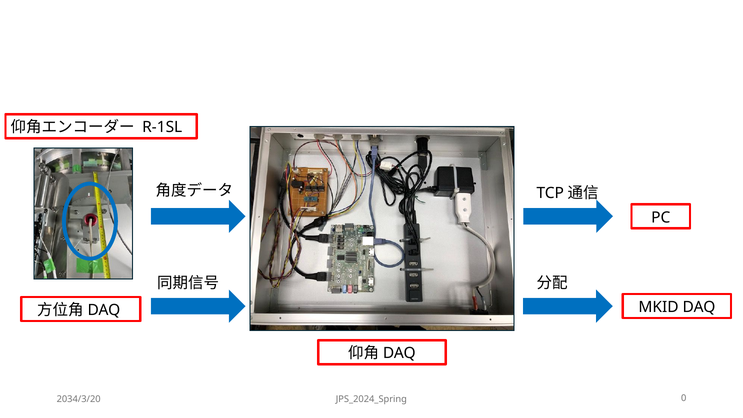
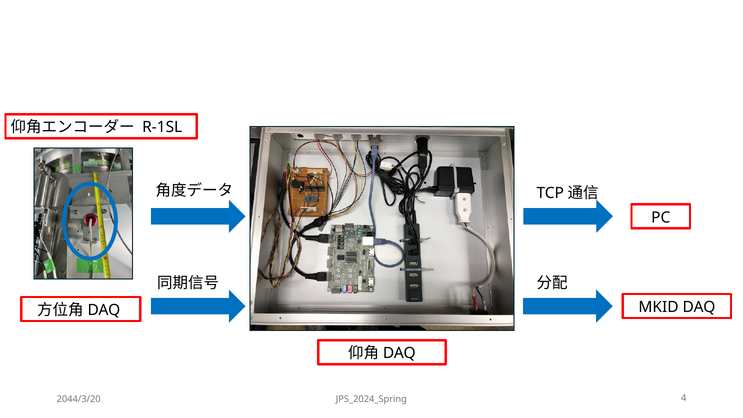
2034/3/20: 2034/3/20 -> 2044/3/20
0: 0 -> 4
